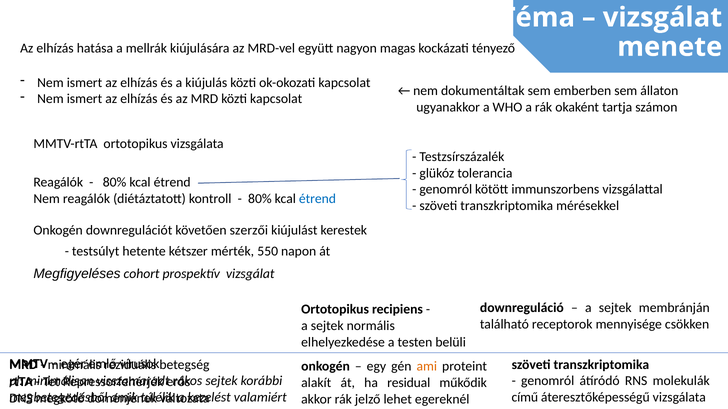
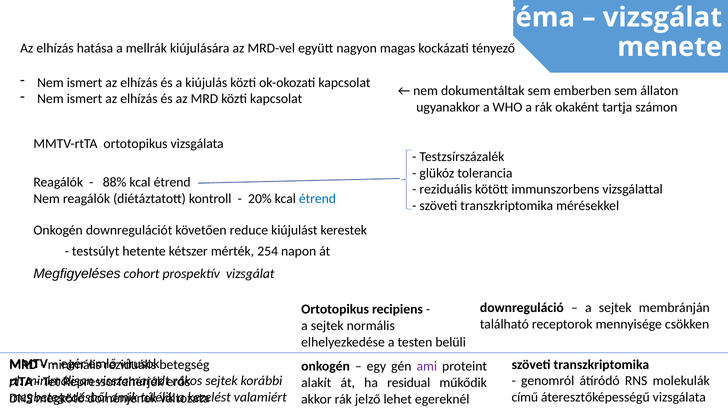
80% at (115, 183): 80% -> 88%
genomról at (446, 190): genomról -> reziduális
80% at (260, 199): 80% -> 20%
szerzői: szerzői -> reduce
550: 550 -> 254
ami colour: orange -> purple
